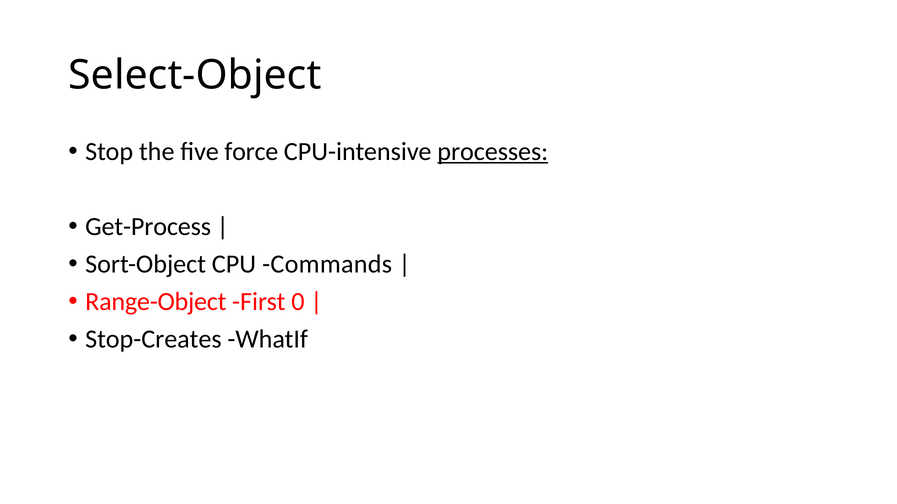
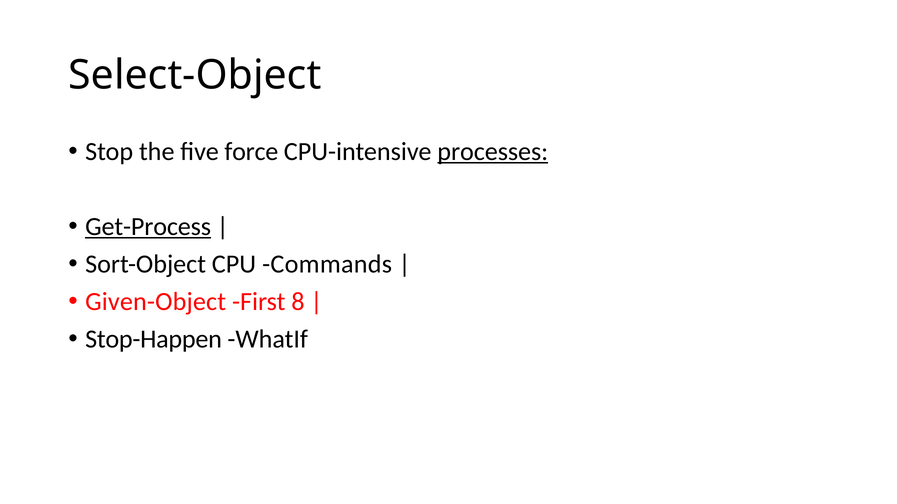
Get-Process underline: none -> present
Range-Object: Range-Object -> Given-Object
0: 0 -> 8
Stop-Creates: Stop-Creates -> Stop-Happen
